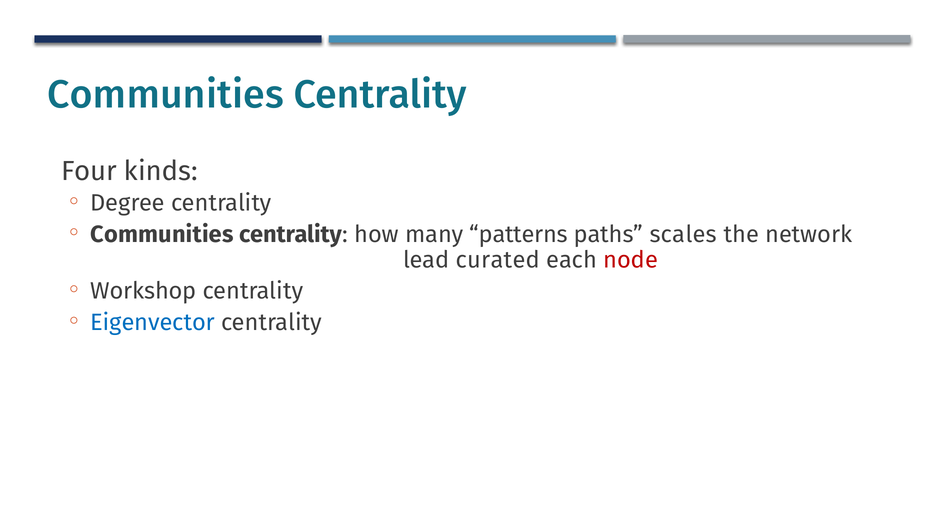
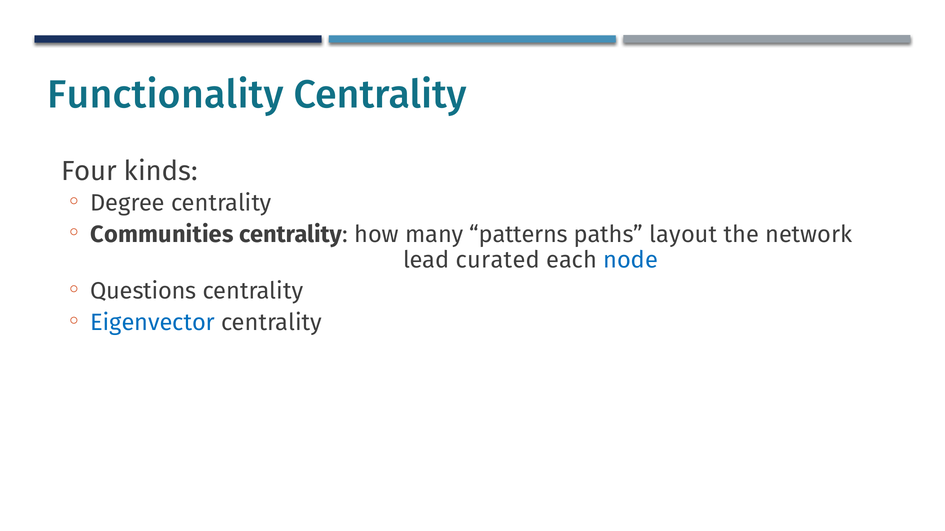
Communities at (166, 95): Communities -> Functionality
scales: scales -> layout
node colour: red -> blue
Workshop: Workshop -> Questions
